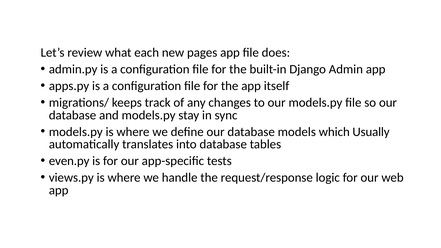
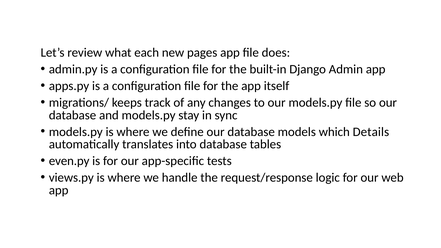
Usually: Usually -> Details
